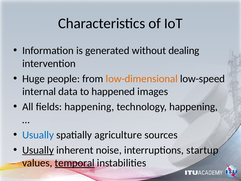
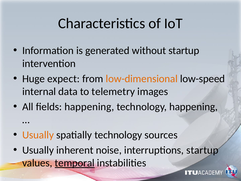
without dealing: dealing -> startup
people: people -> expect
happened: happened -> telemetry
Usually at (38, 135) colour: blue -> orange
spatially agriculture: agriculture -> technology
Usually at (38, 150) underline: present -> none
